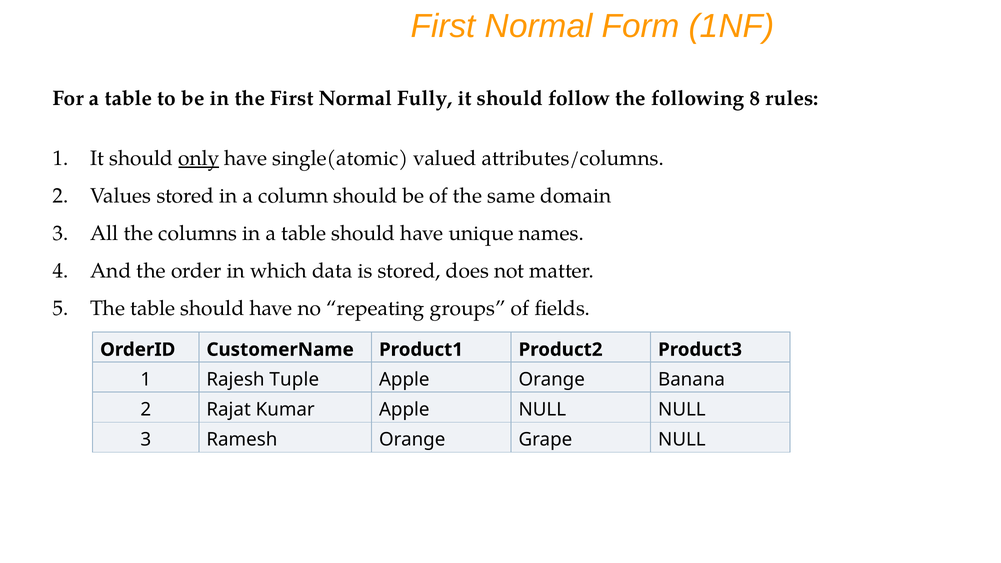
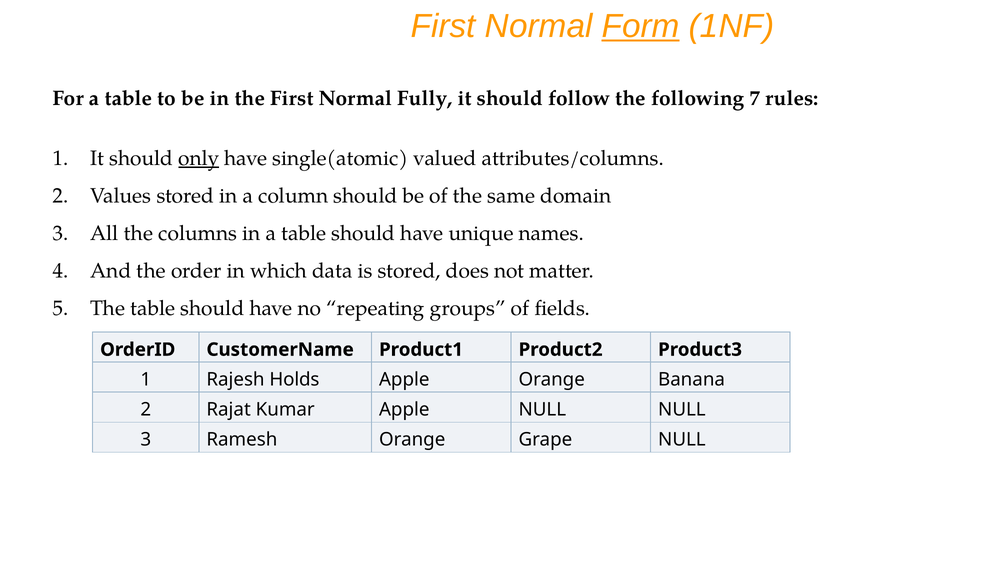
Form underline: none -> present
8: 8 -> 7
Tuple: Tuple -> Holds
